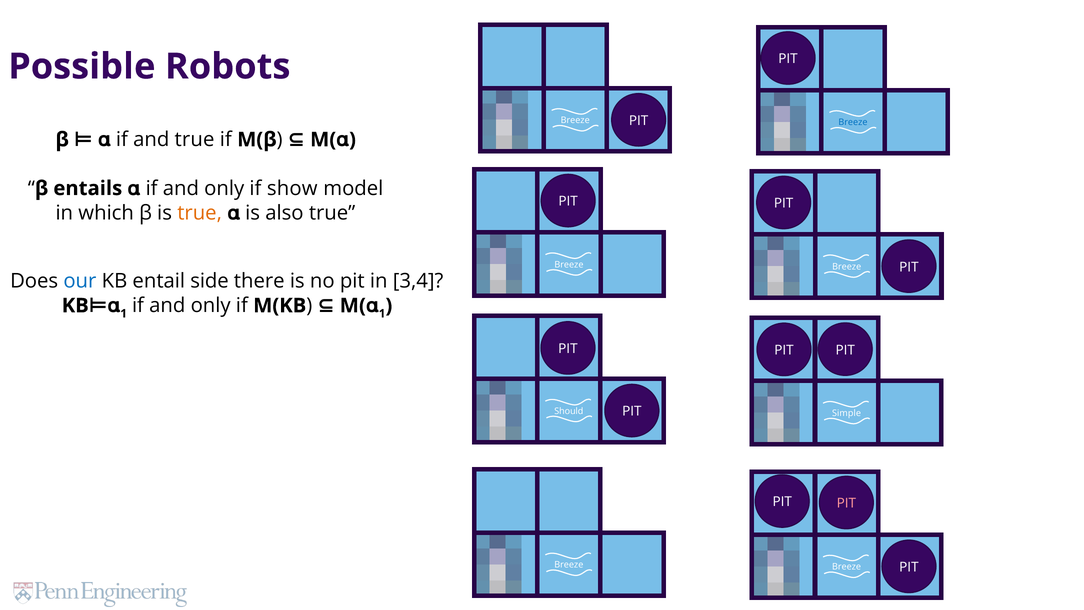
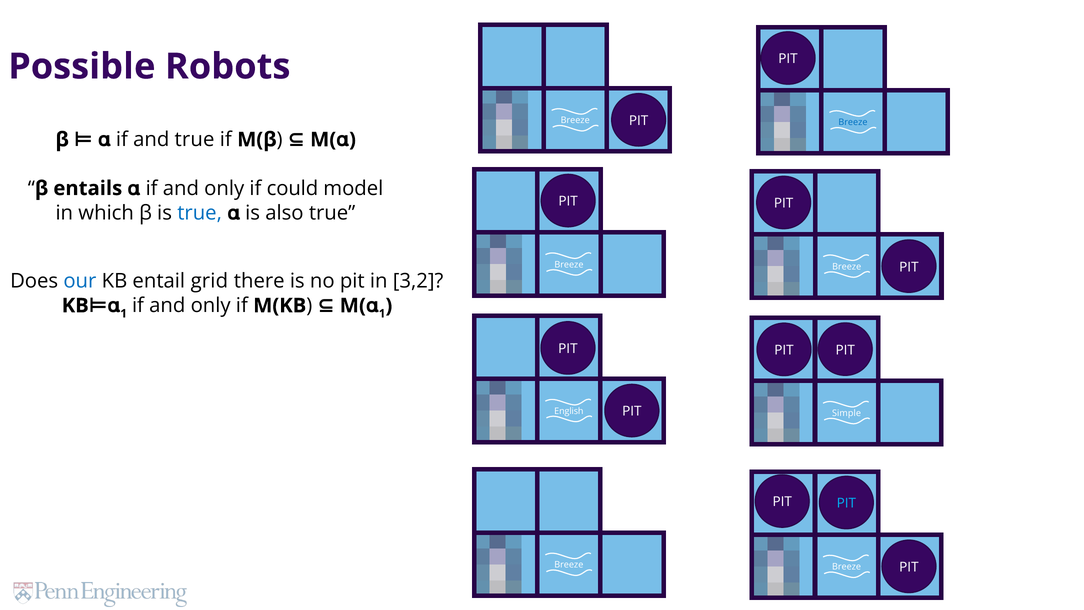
show: show -> could
true at (200, 213) colour: orange -> blue
side: side -> grid
3,4: 3,4 -> 3,2
Should: Should -> English
PIT at (846, 503) colour: pink -> light blue
